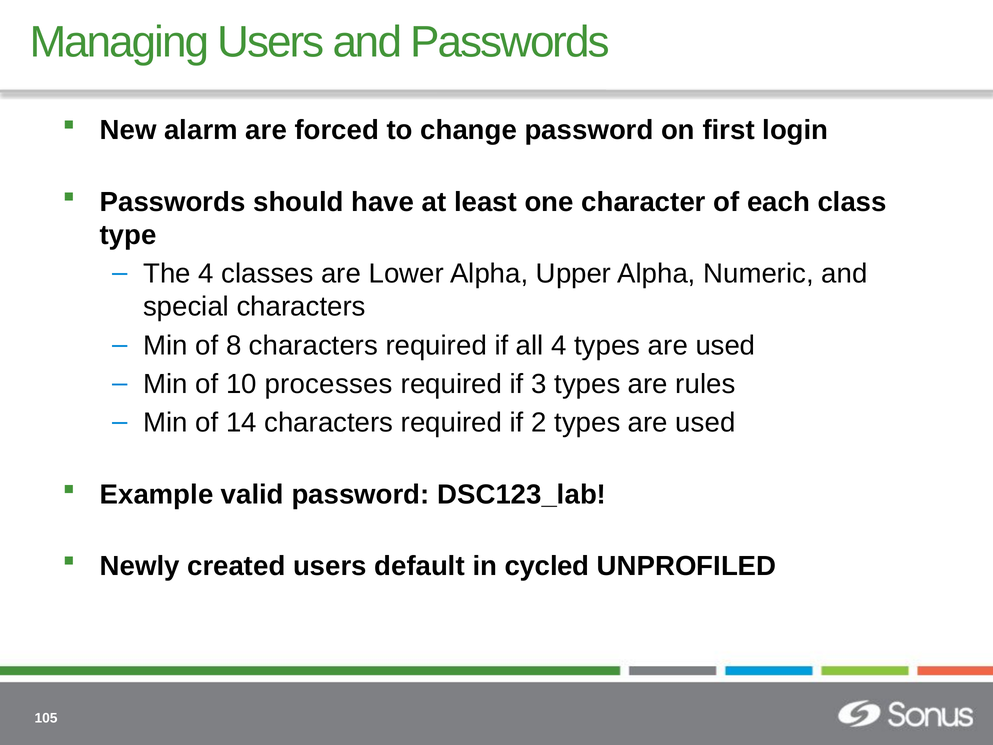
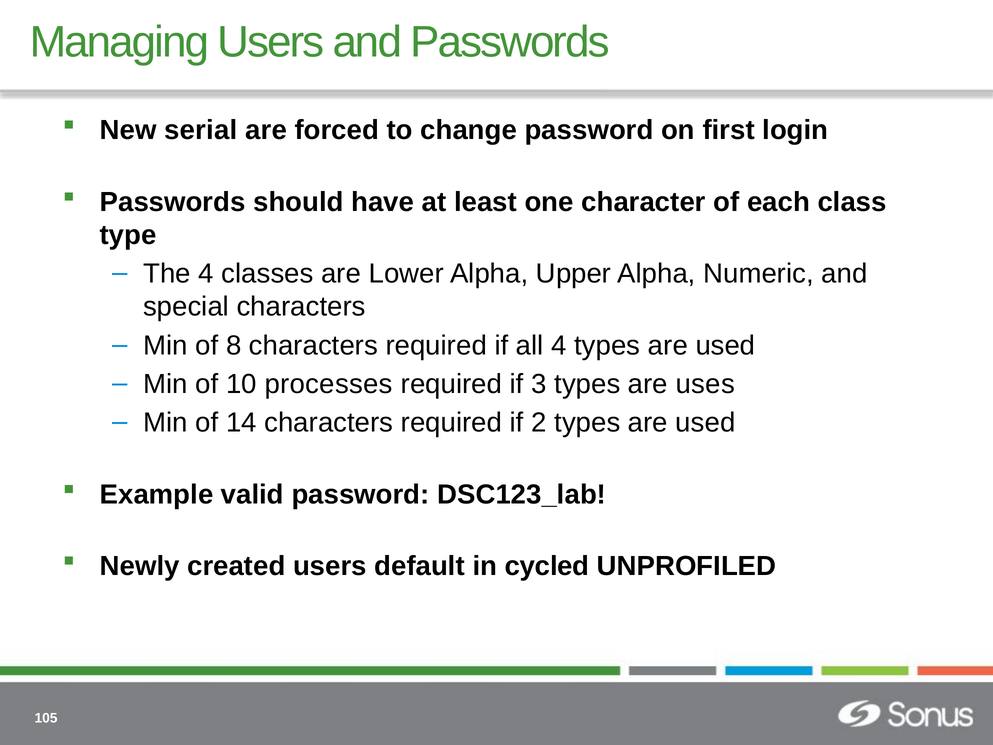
alarm: alarm -> serial
rules: rules -> uses
